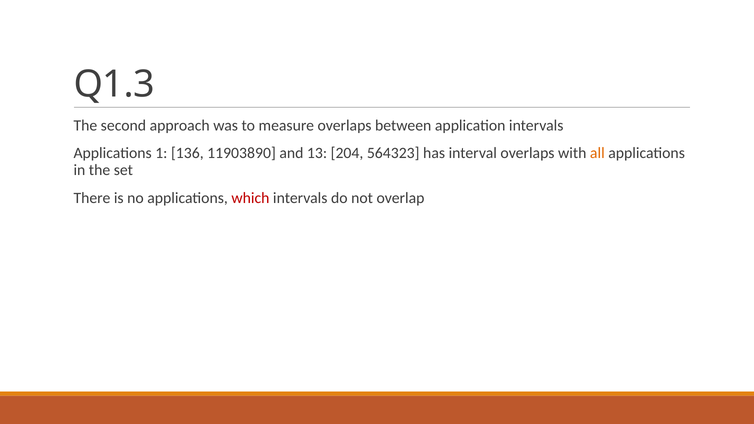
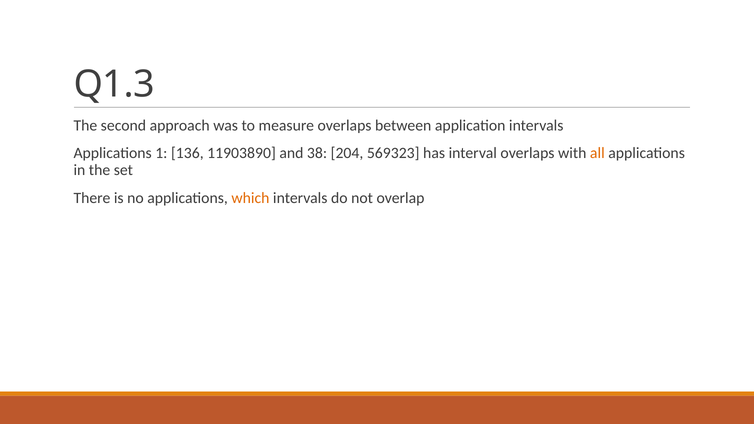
13: 13 -> 38
564323: 564323 -> 569323
which colour: red -> orange
